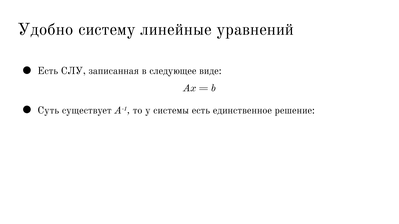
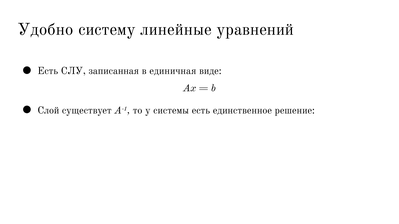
следующее: следующее -> единичная
Суть: Суть -> Слой
